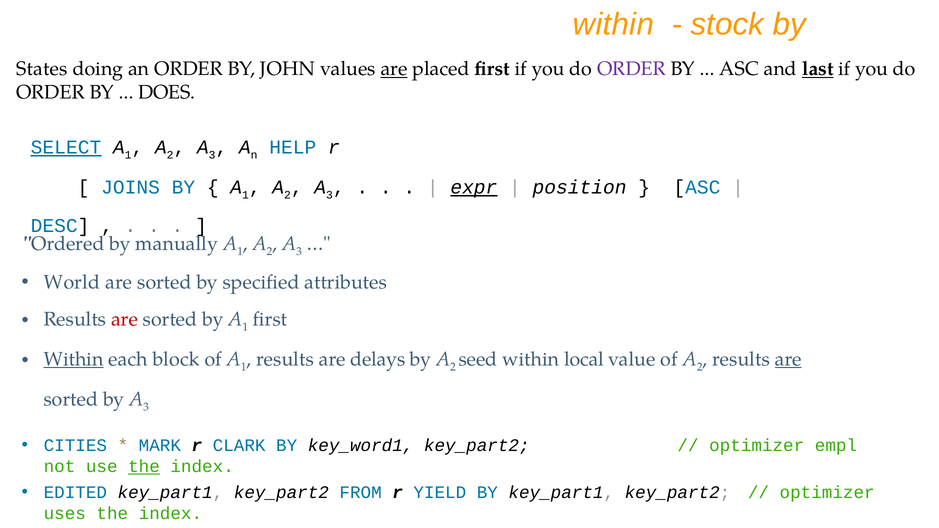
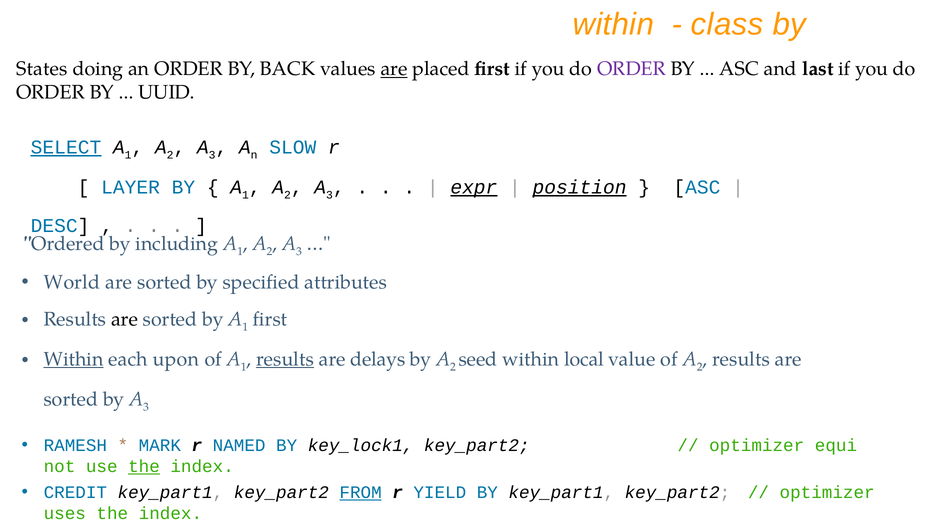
stock: stock -> class
JOHN: JOHN -> BACK
last underline: present -> none
DOES: DOES -> UUID
HELP: HELP -> SLOW
JOINS: JOINS -> LAYER
position underline: none -> present
manually: manually -> including
are at (125, 319) colour: red -> black
block: block -> upon
results at (285, 359) underline: none -> present
are at (788, 359) underline: present -> none
CITIES: CITIES -> RAMESH
CLARK: CLARK -> NAMED
key_word1: key_word1 -> key_lock1
empl: empl -> equi
EDITED: EDITED -> CREDIT
FROM underline: none -> present
